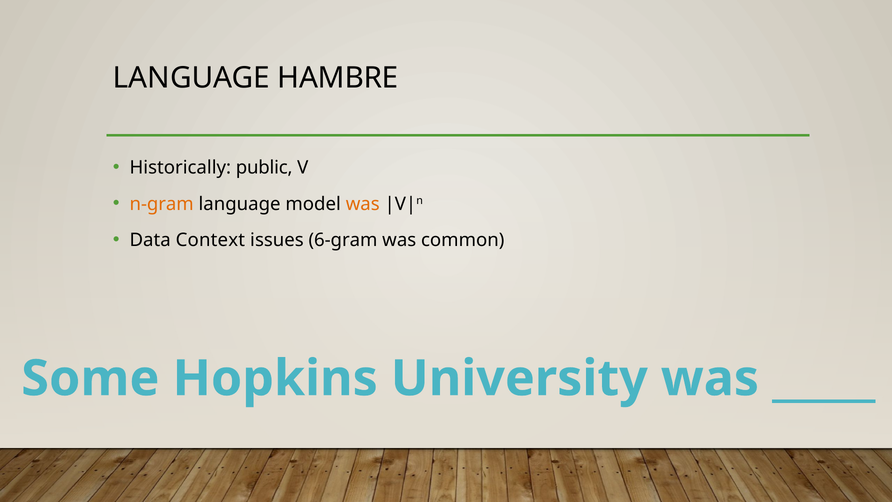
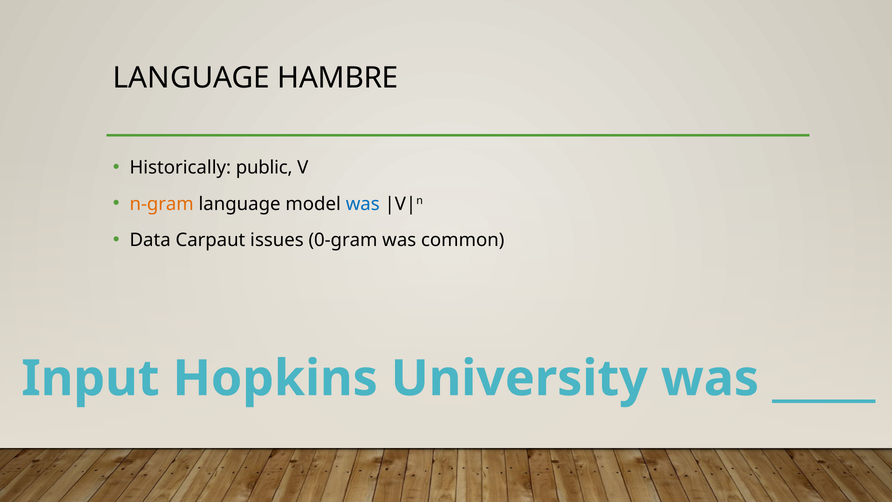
was at (363, 204) colour: orange -> blue
Context: Context -> Carpaut
6-gram: 6-gram -> 0-gram
Some: Some -> Input
